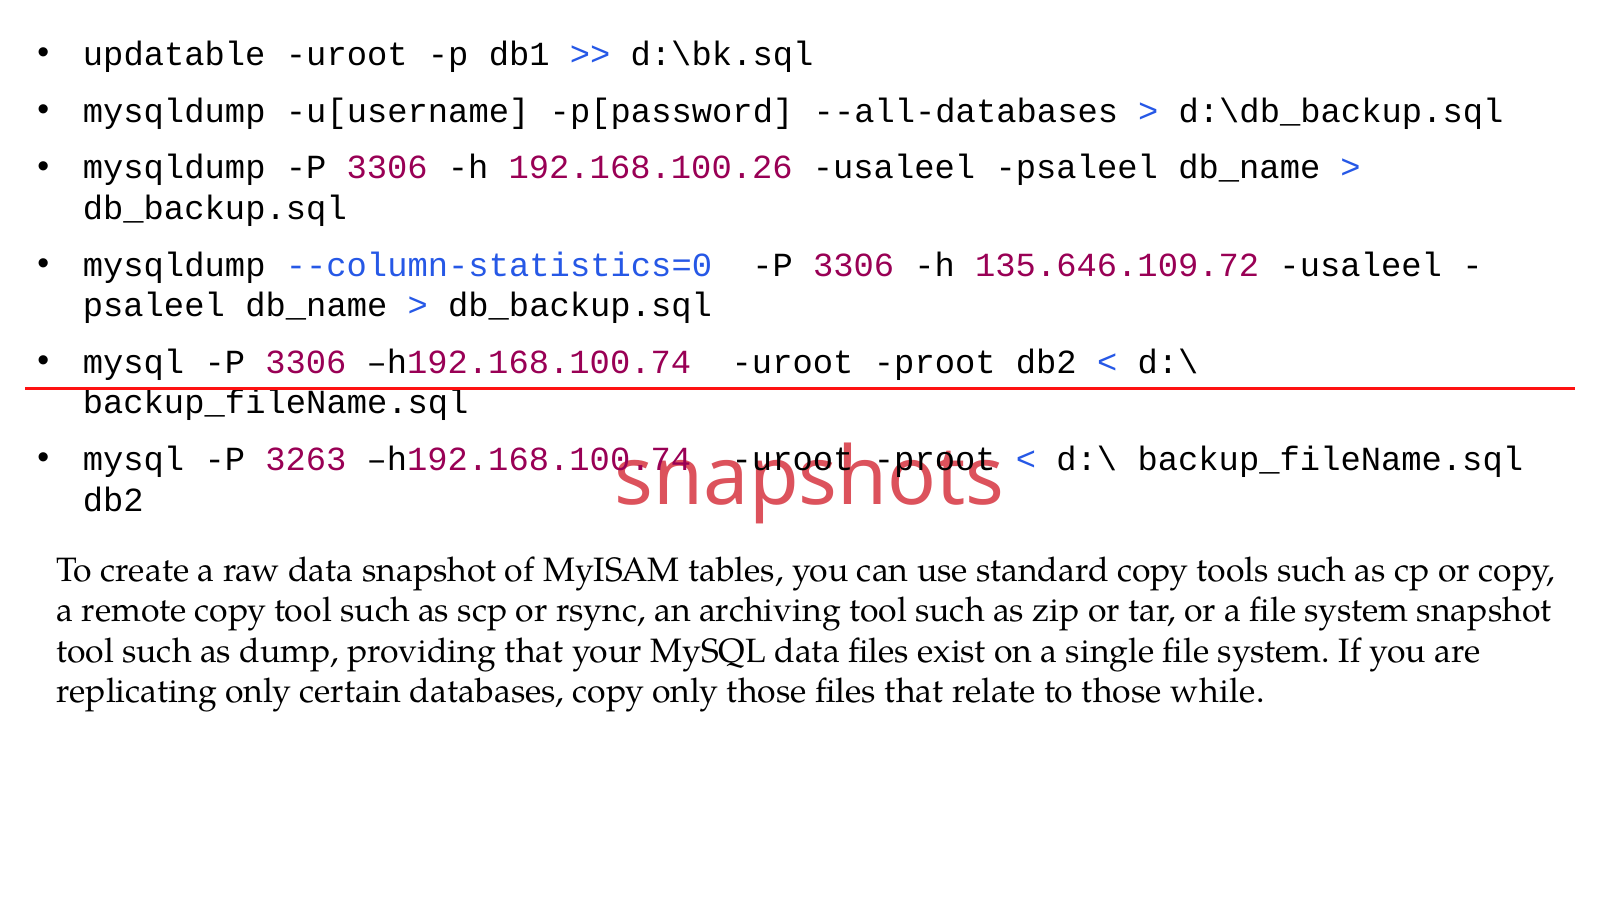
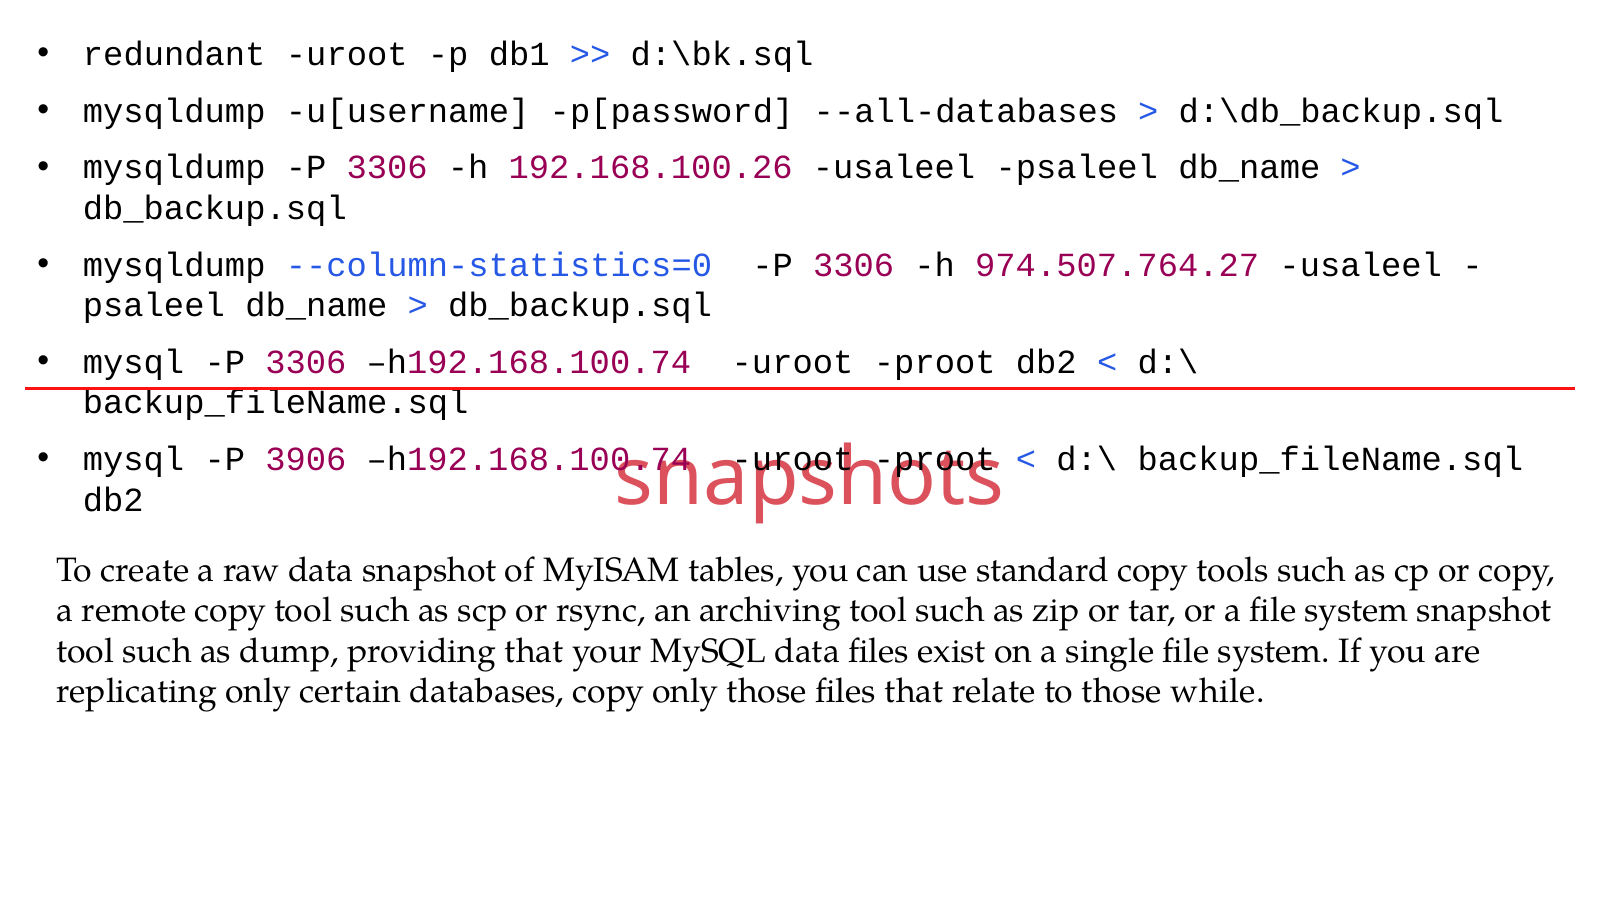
updatable: updatable -> redundant
135.646.109.72: 135.646.109.72 -> 974.507.764.27
3263: 3263 -> 3906
